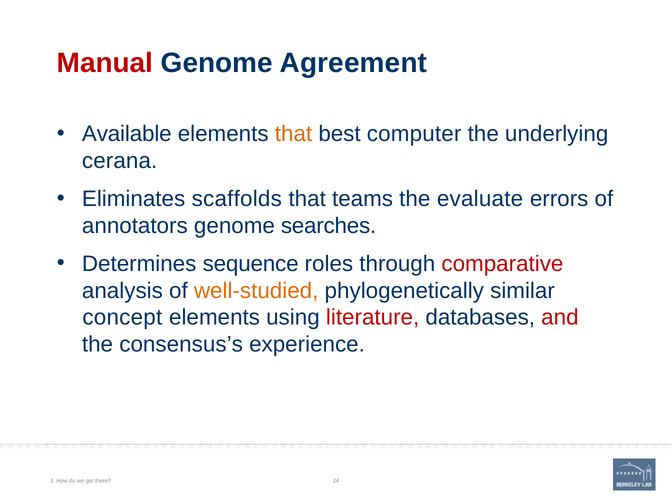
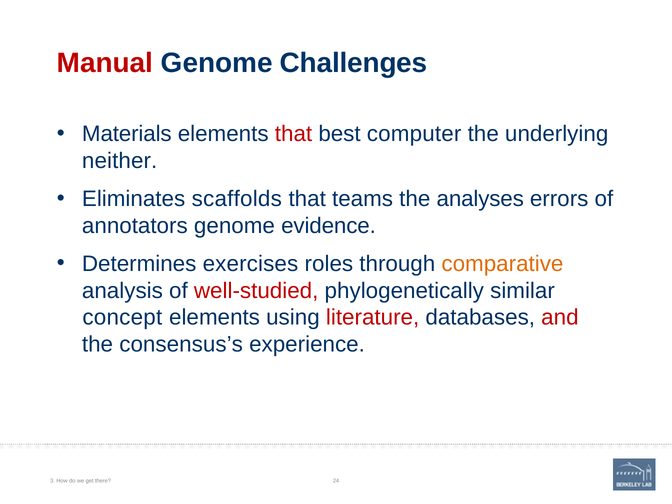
Agreement: Agreement -> Challenges
Available: Available -> Materials
that at (294, 134) colour: orange -> red
cerana: cerana -> neither
evaluate: evaluate -> analyses
searches: searches -> evidence
sequence: sequence -> exercises
comparative colour: red -> orange
well-studied colour: orange -> red
